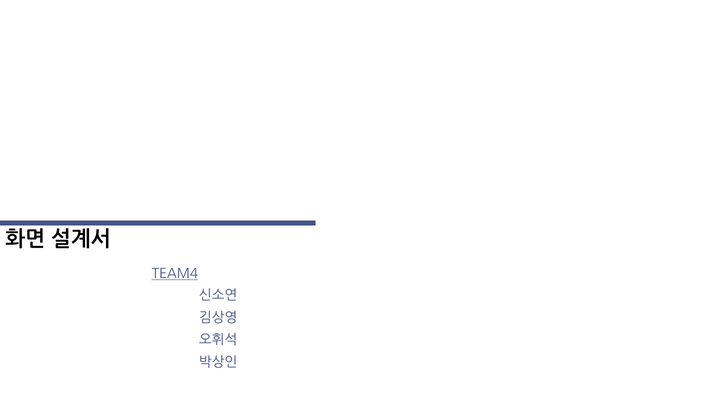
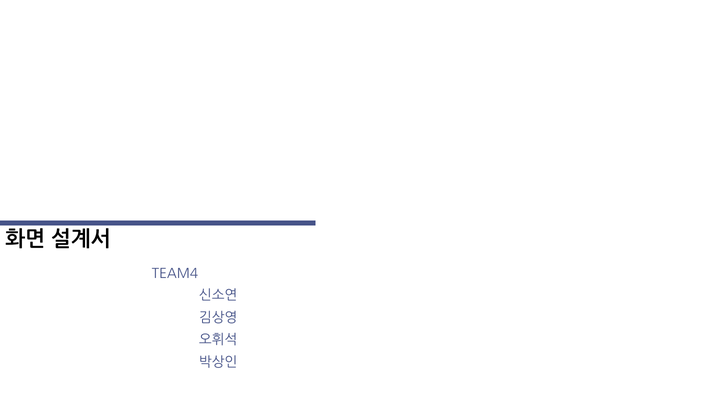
TEAM4 underline: present -> none
